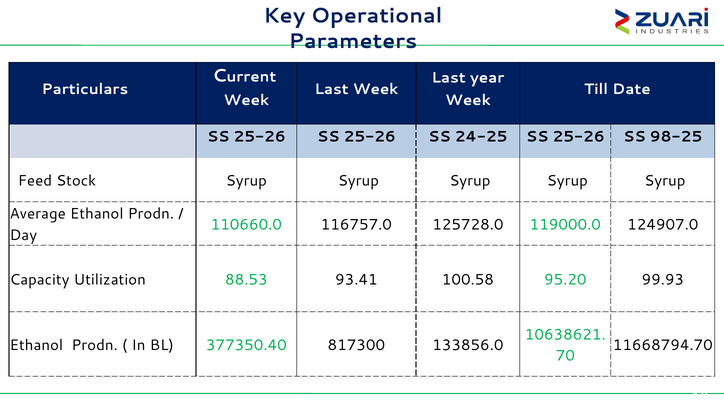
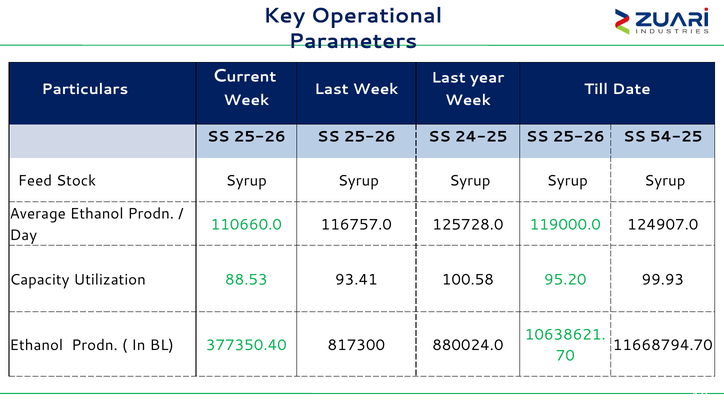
98-25: 98-25 -> 54-25
133856.0: 133856.0 -> 880024.0
